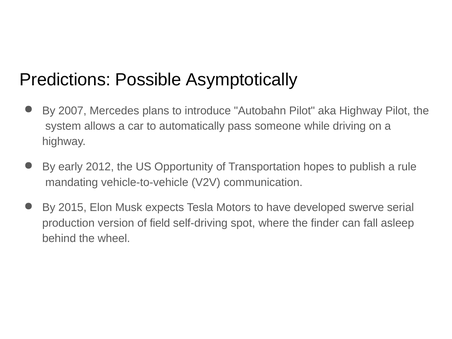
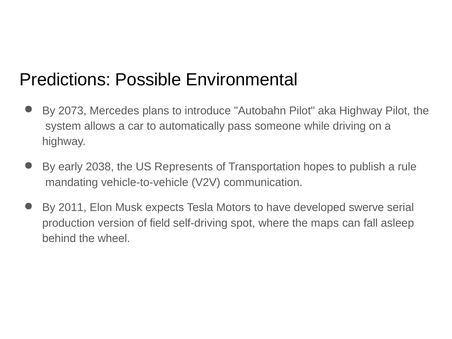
Asymptotically: Asymptotically -> Environmental
2007: 2007 -> 2073
2012: 2012 -> 2038
Opportunity: Opportunity -> Represents
2015: 2015 -> 2011
finder: finder -> maps
